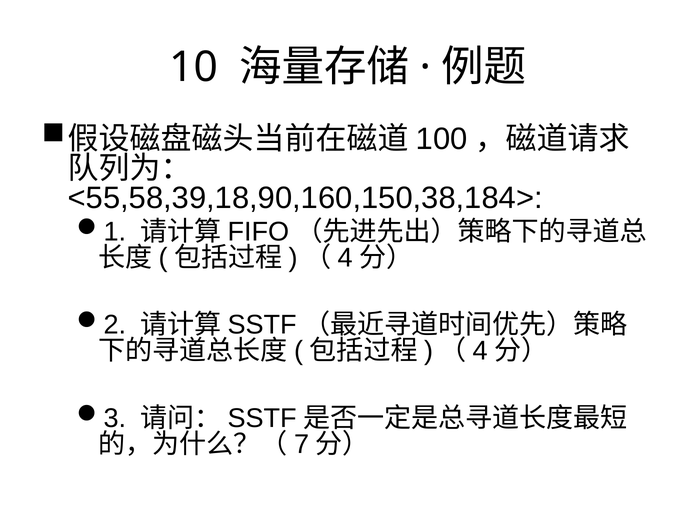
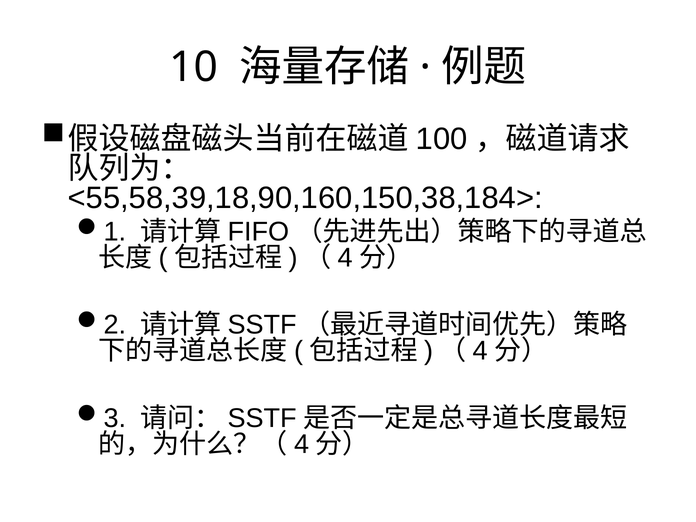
7 at (302, 444): 7 -> 4
